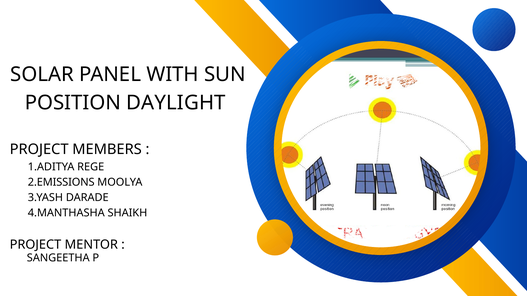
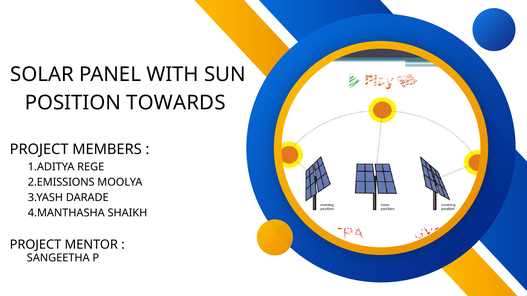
DAYLIGHT: DAYLIGHT -> TOWARDS
